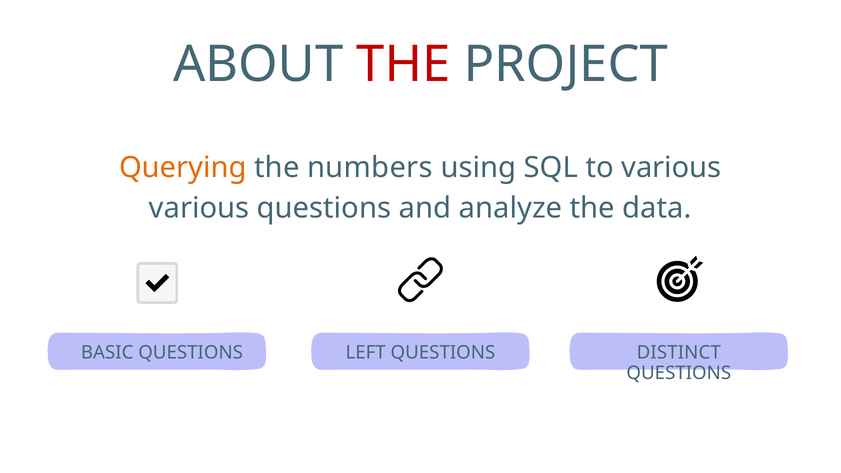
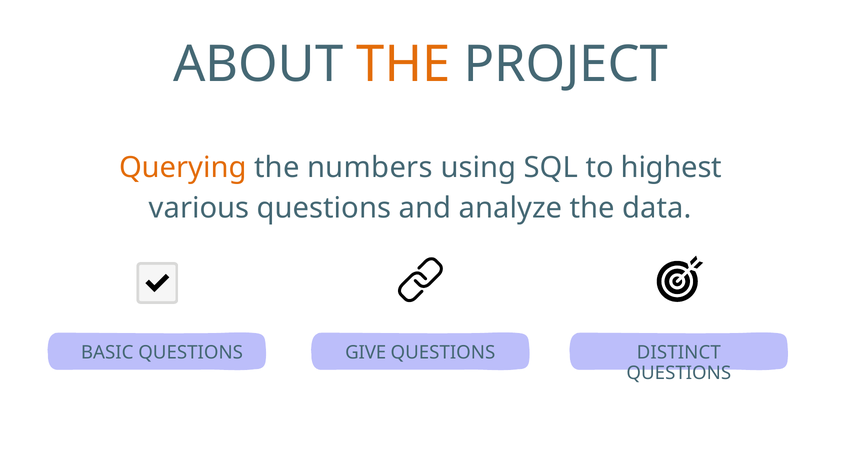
THE at (403, 65) colour: red -> orange
to various: various -> highest
LEFT: LEFT -> GIVE
